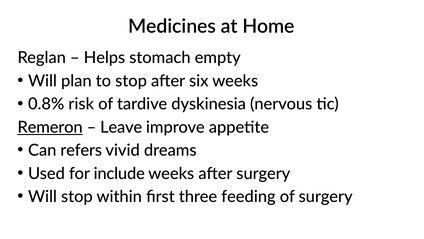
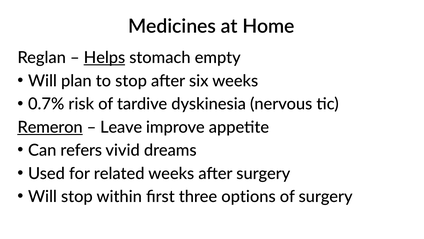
Helps underline: none -> present
0.8%: 0.8% -> 0.7%
include: include -> related
feeding: feeding -> options
